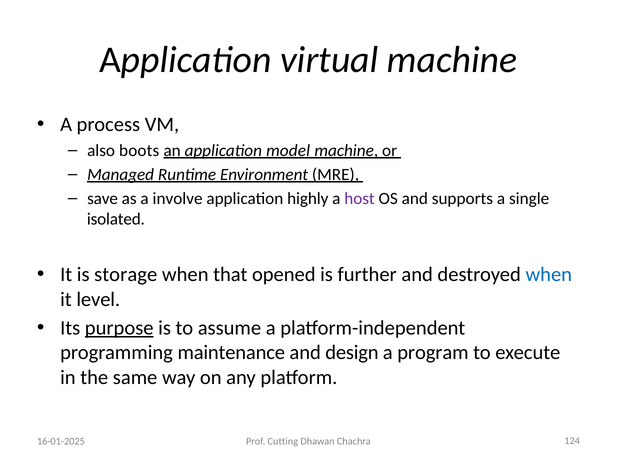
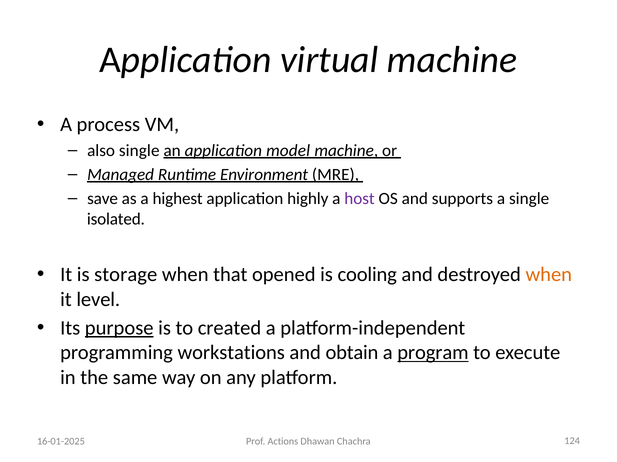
also boots: boots -> single
involve: involve -> highest
further: further -> cooling
when at (549, 275) colour: blue -> orange
assume: assume -> created
maintenance: maintenance -> workstations
design: design -> obtain
program underline: none -> present
Cutting: Cutting -> Actions
